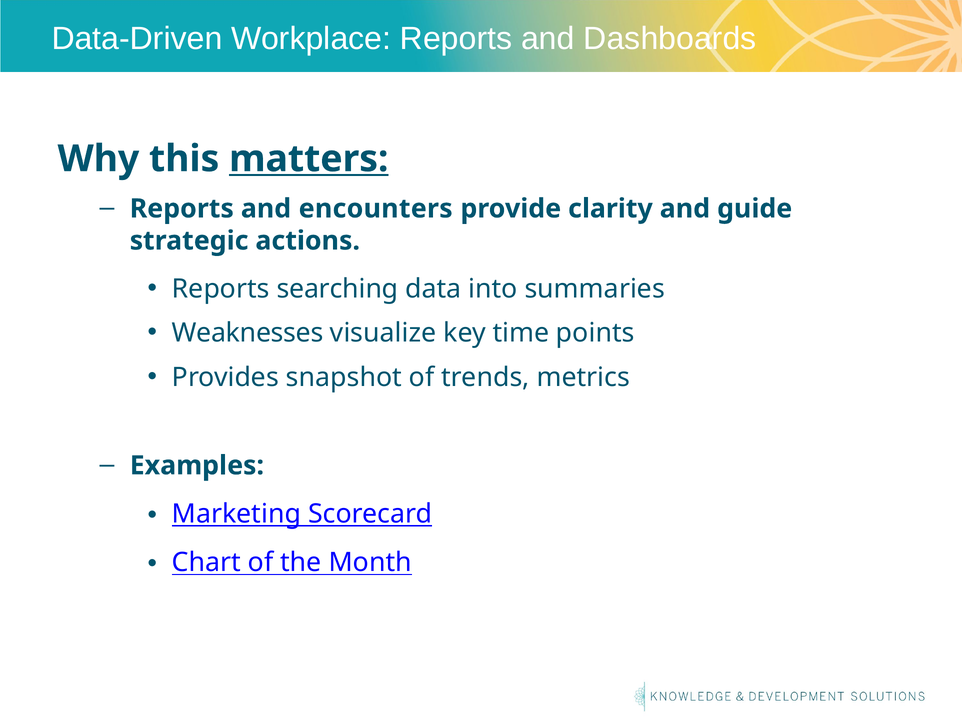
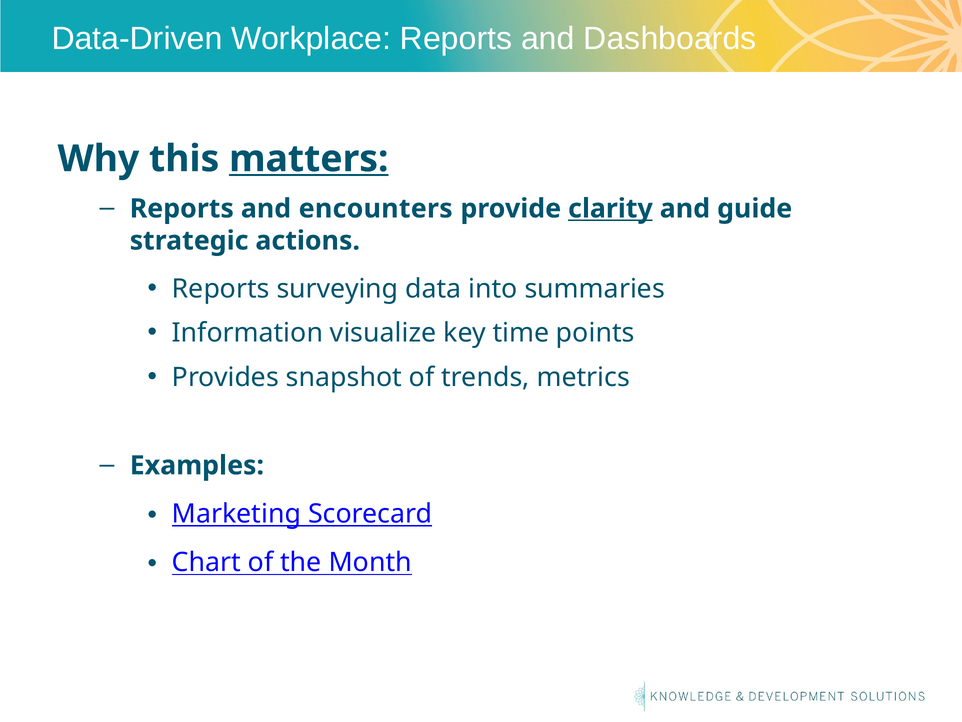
clarity underline: none -> present
searching: searching -> surveying
Weaknesses: Weaknesses -> Information
